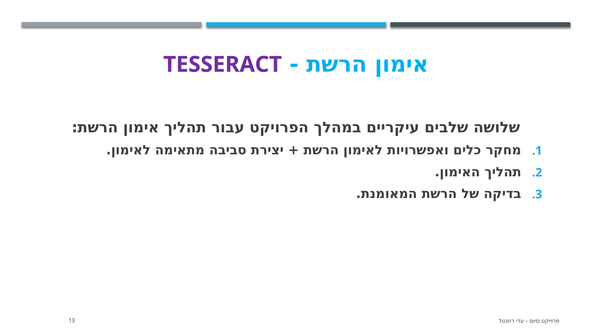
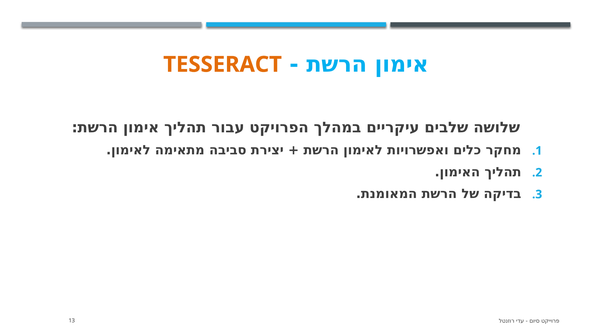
TESSERACT colour: purple -> orange
